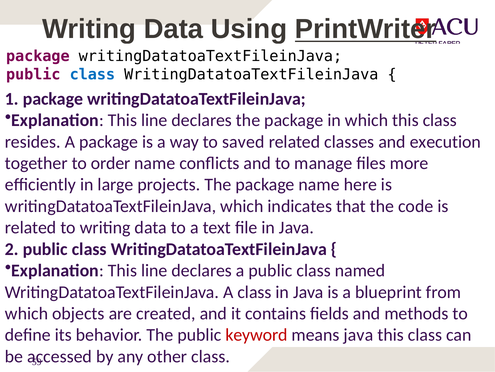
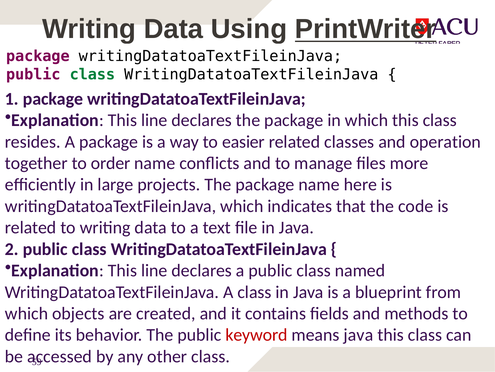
class at (92, 74) colour: blue -> green
saved: saved -> easier
execution: execution -> operation
